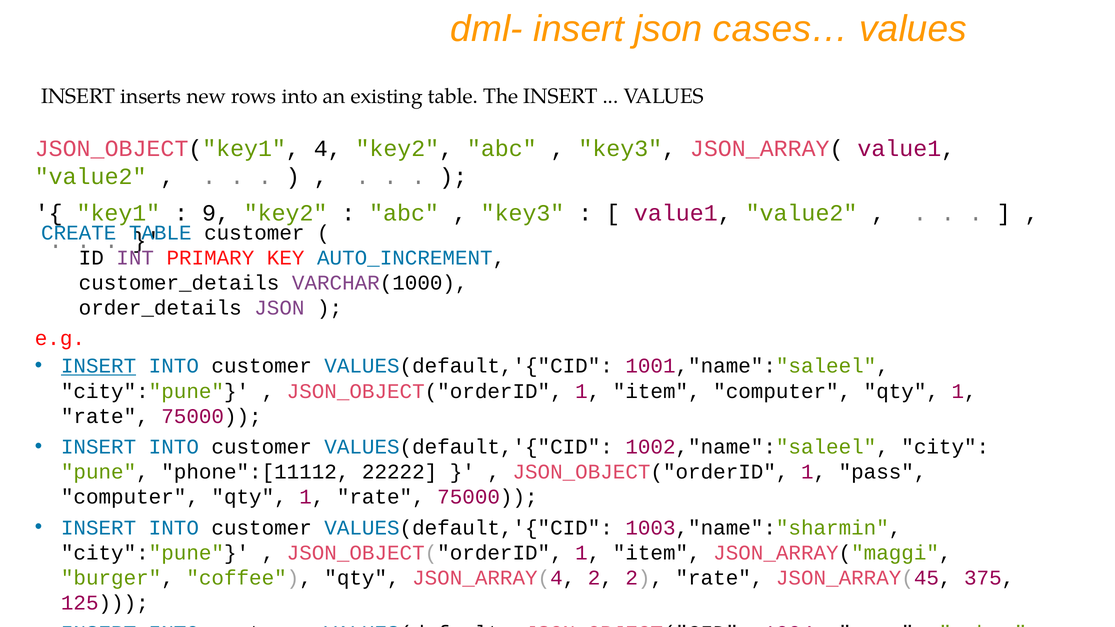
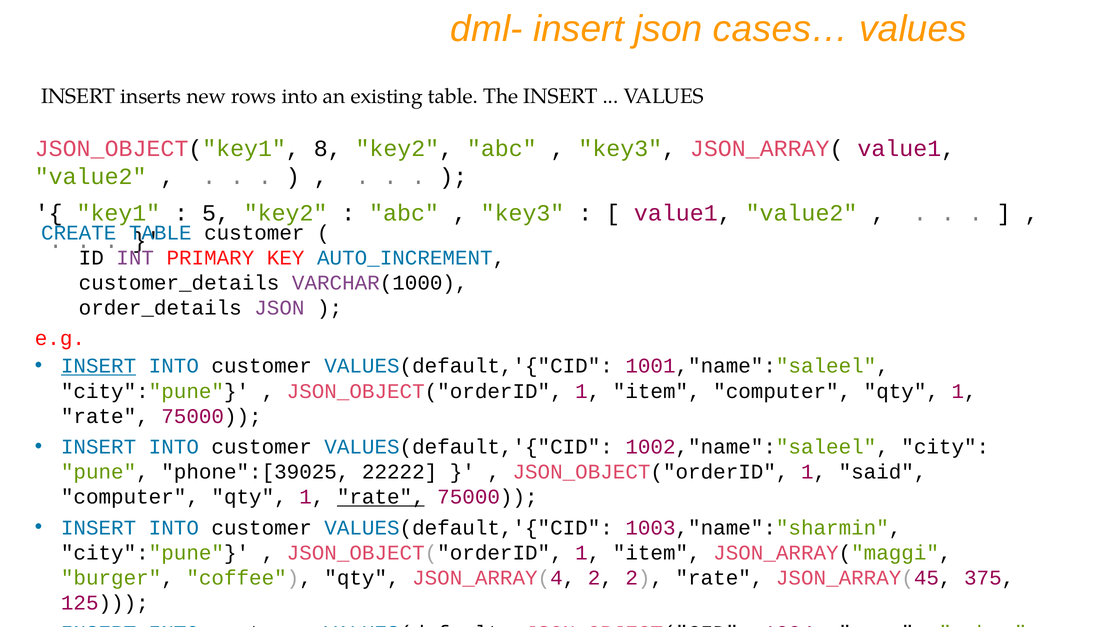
4: 4 -> 8
9: 9 -> 5
phone":[11112: phone":[11112 -> phone":[39025
pass: pass -> said
rate at (381, 497) underline: none -> present
